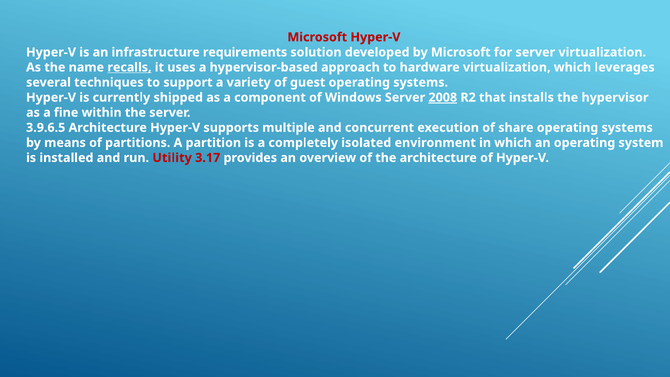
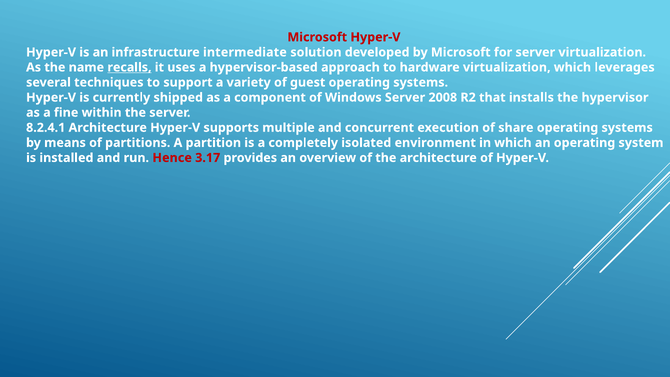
requirements: requirements -> intermediate
2008 underline: present -> none
3.9.6.5: 3.9.6.5 -> 8.2.4.1
Utility: Utility -> Hence
